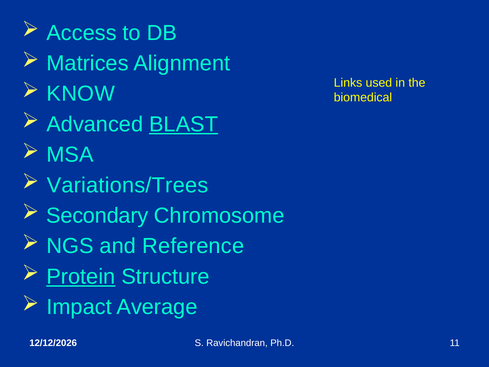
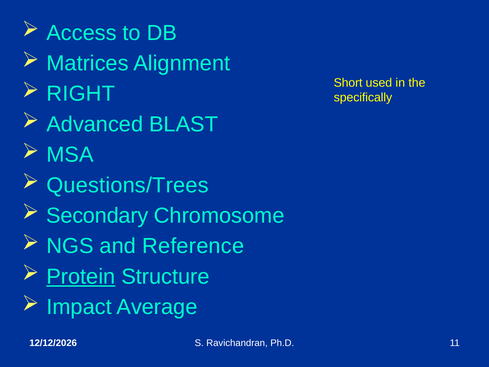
Links: Links -> Short
KNOW: KNOW -> RIGHT
biomedical: biomedical -> specifically
BLAST underline: present -> none
Variations/Trees: Variations/Trees -> Questions/Trees
